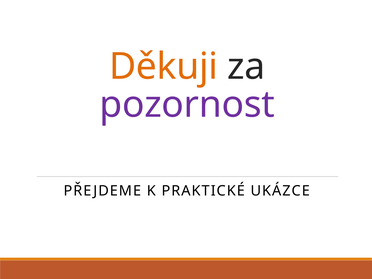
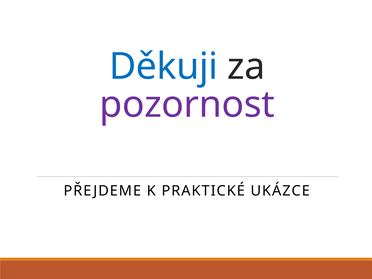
Děkuji colour: orange -> blue
